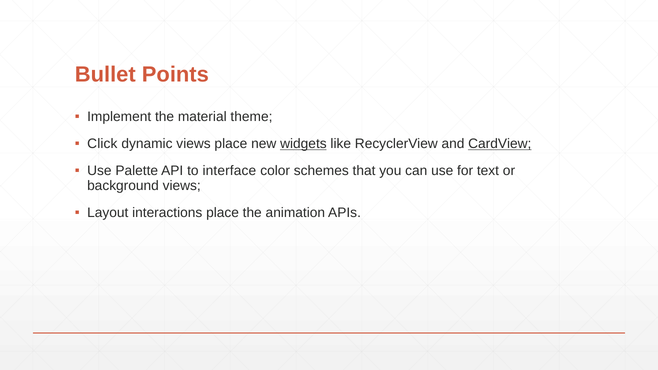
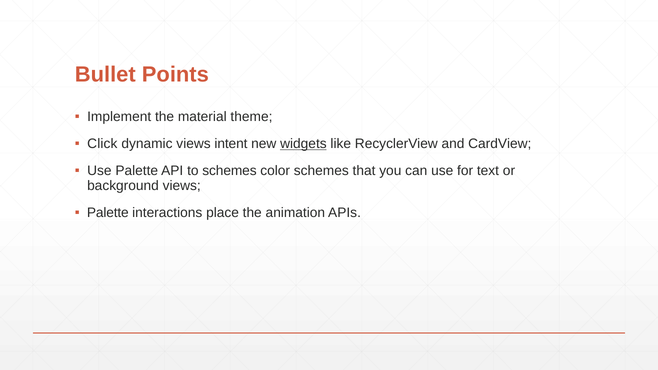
views place: place -> intent
CardView underline: present -> none
to interface: interface -> schemes
Layout at (108, 213): Layout -> Palette
